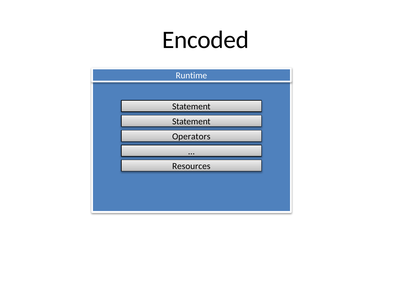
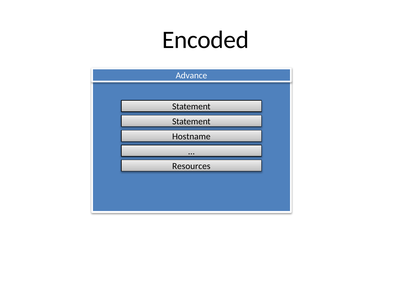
Runtime: Runtime -> Advance
Operators: Operators -> Hostname
